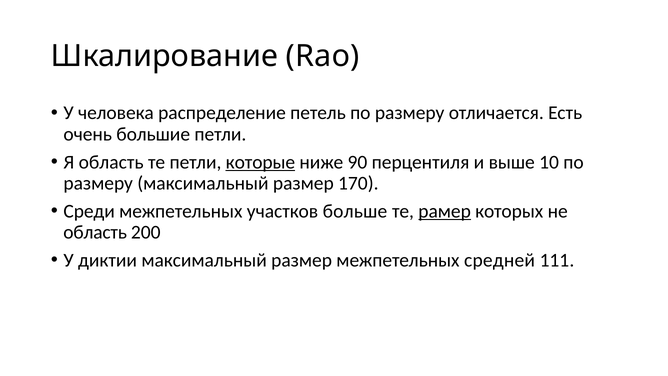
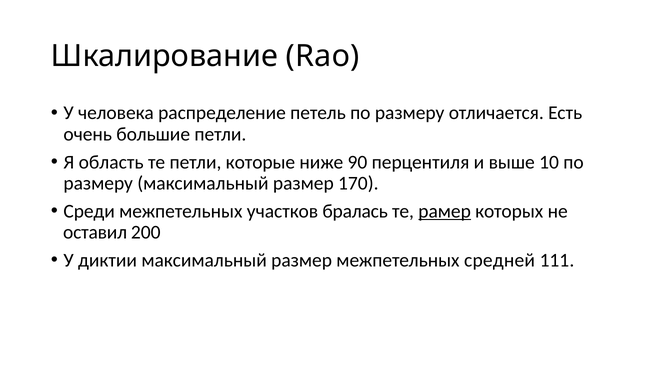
которые underline: present -> none
больше: больше -> бралась
область at (95, 232): область -> оставил
